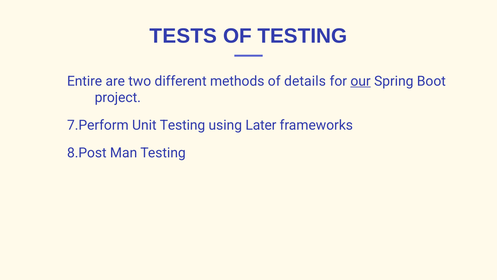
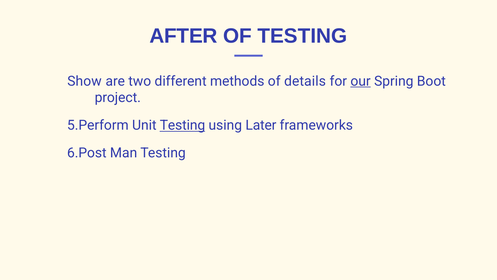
TESTS: TESTS -> AFTER
Entire: Entire -> Show
7.Perform: 7.Perform -> 5.Perform
Testing at (182, 125) underline: none -> present
8.Post: 8.Post -> 6.Post
